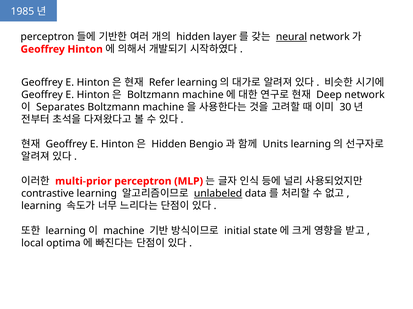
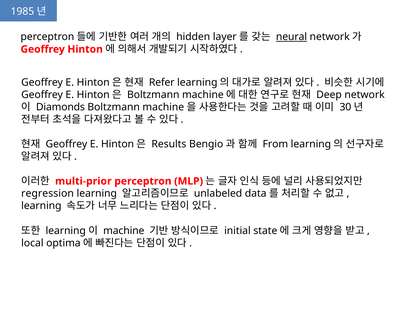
Separates: Separates -> Diamonds
Hidden at (169, 144): Hidden -> Results
Units: Units -> From
contrastive: contrastive -> regression
unlabeled underline: present -> none
